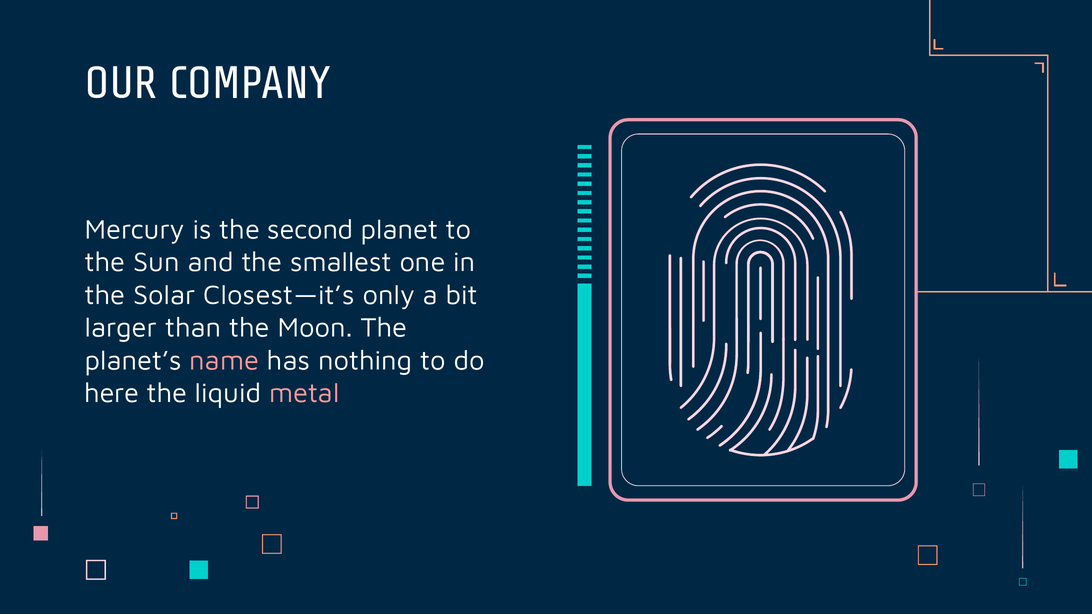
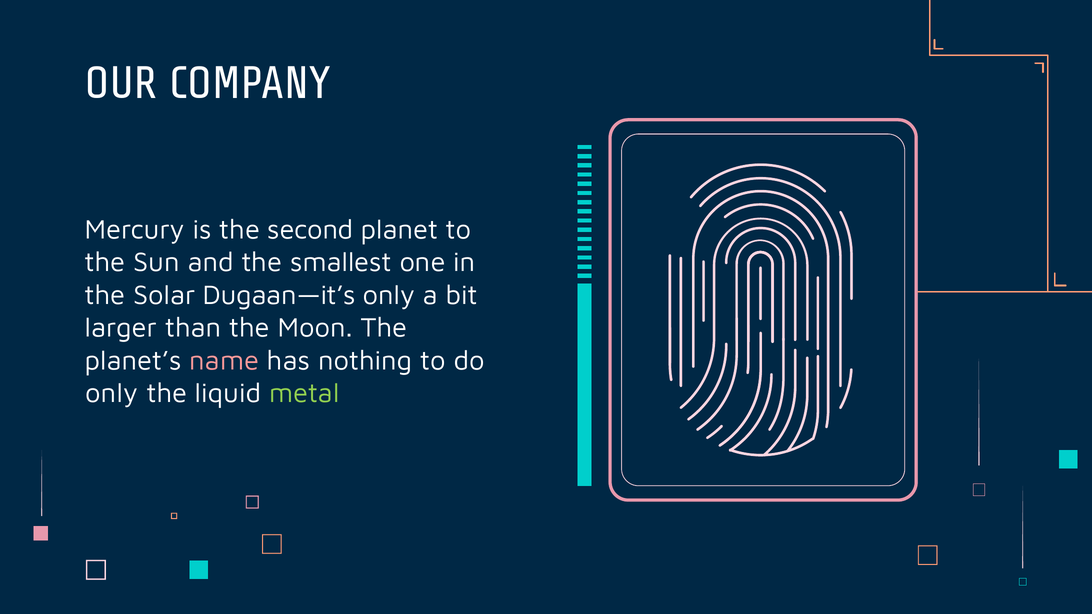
Closest—it’s: Closest—it’s -> Dugaan—it’s
here at (112, 394): here -> only
metal colour: pink -> light green
